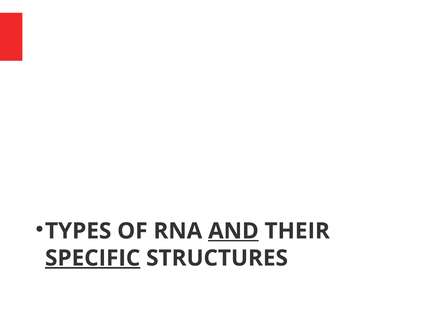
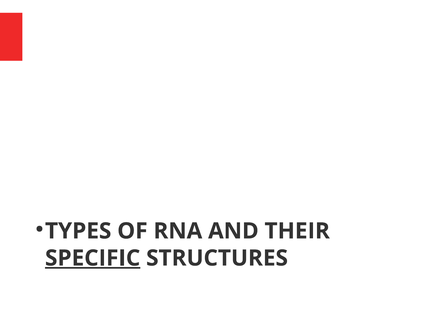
AND underline: present -> none
